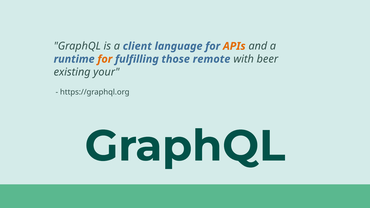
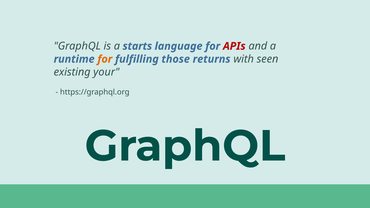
client: client -> starts
APIs colour: orange -> red
remote: remote -> returns
beer: beer -> seen
